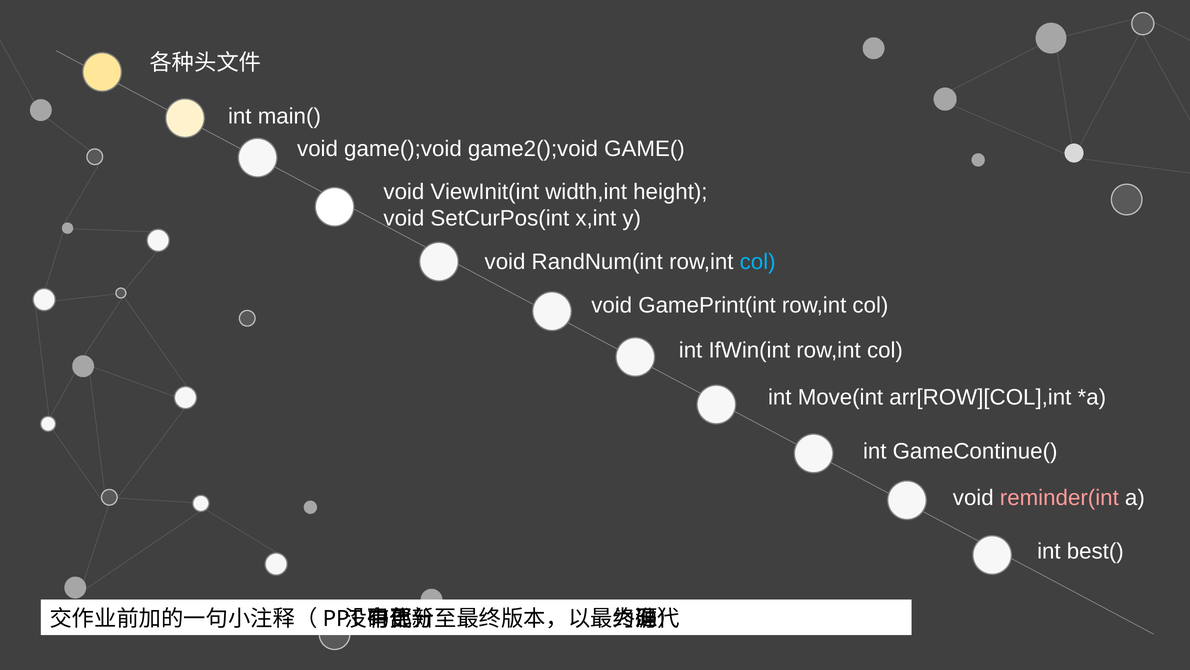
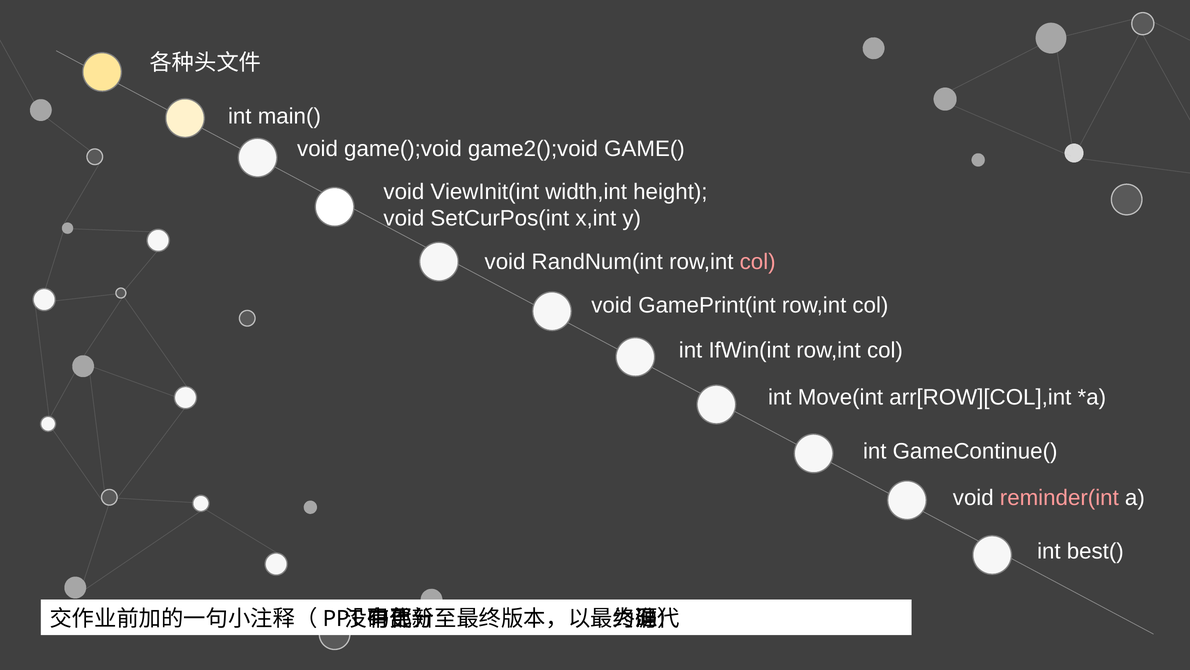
col at (758, 262) colour: light blue -> pink
